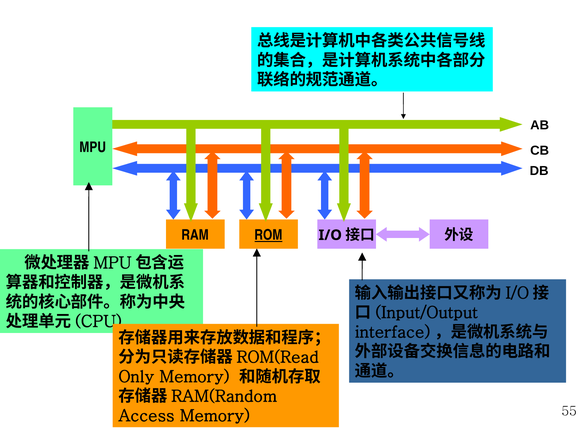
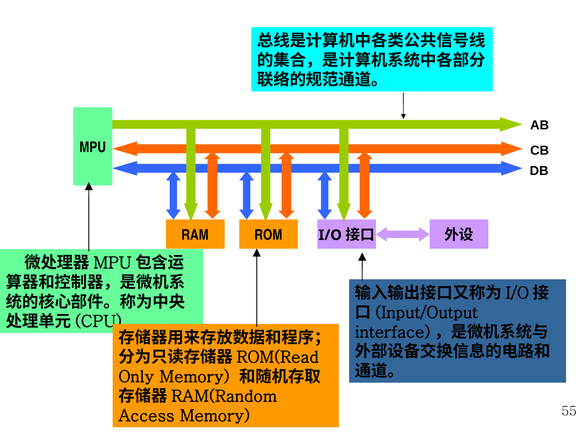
ROM underline: present -> none
